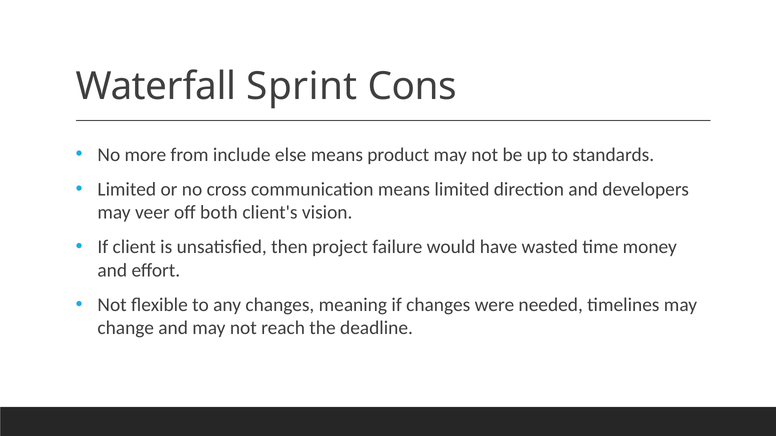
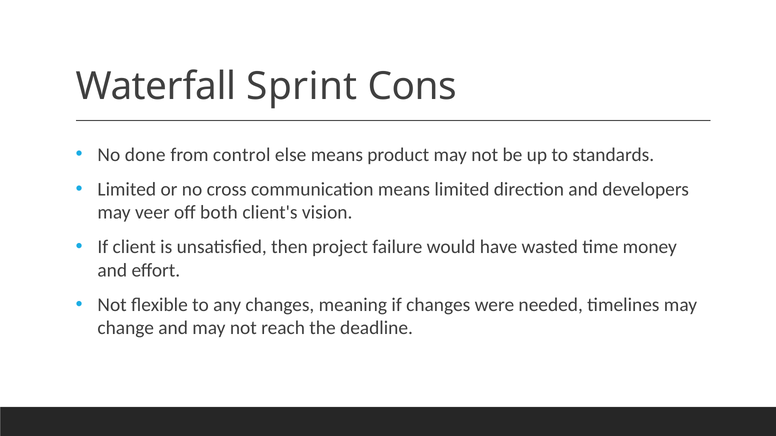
more: more -> done
include: include -> control
